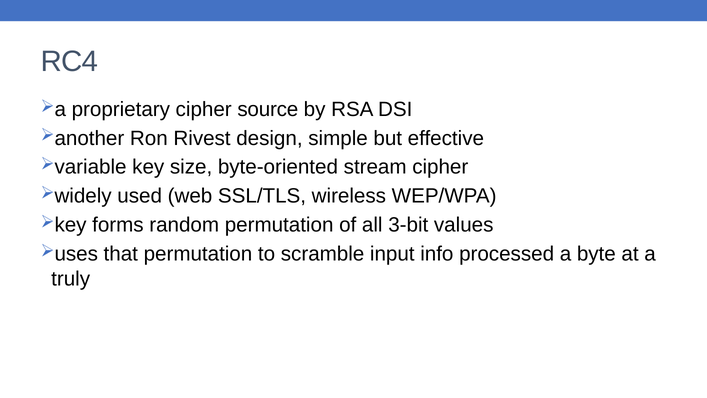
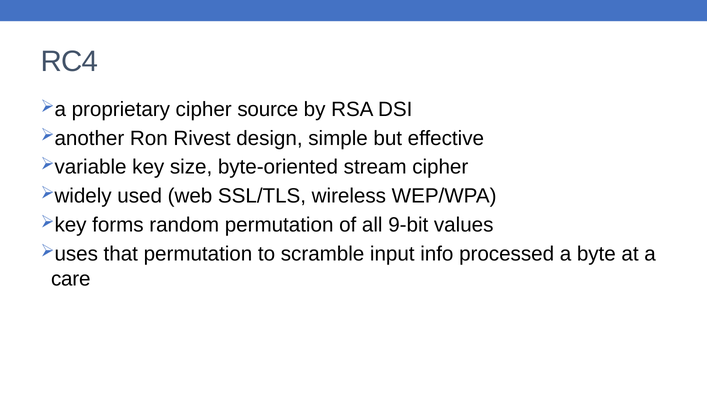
3-bit: 3-bit -> 9-bit
truly: truly -> care
